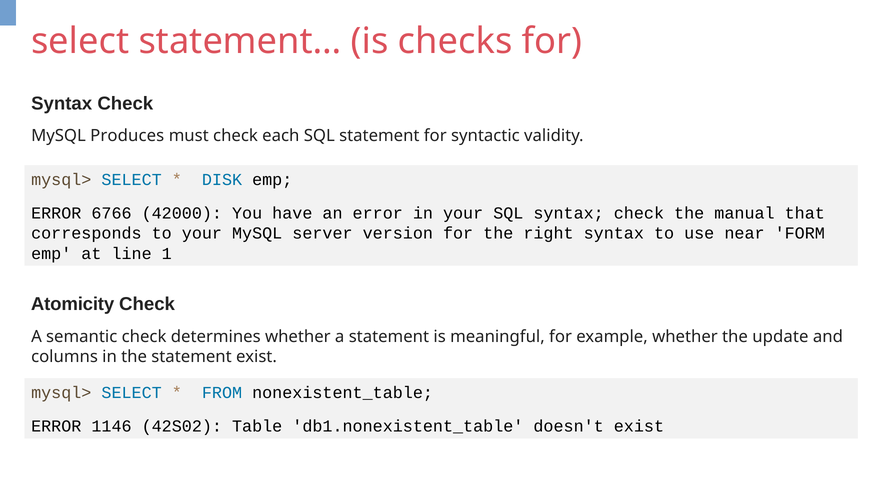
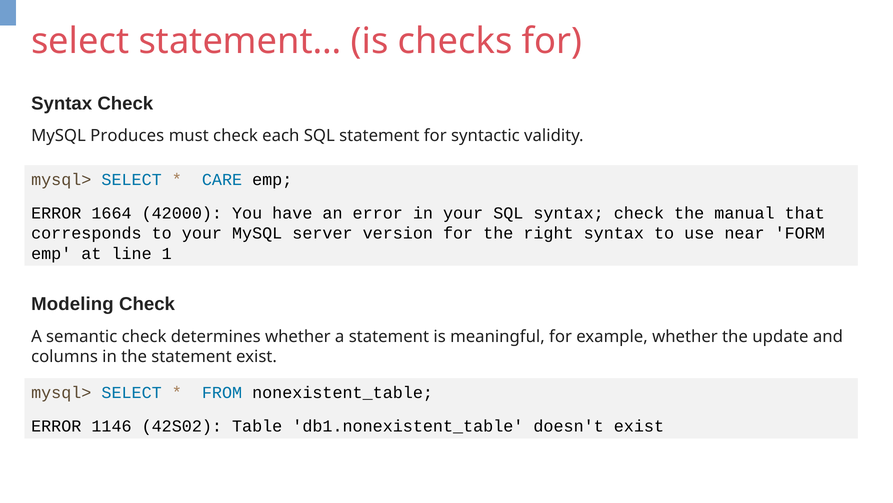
DISK: DISK -> CARE
6766: 6766 -> 1664
Atomicity: Atomicity -> Modeling
